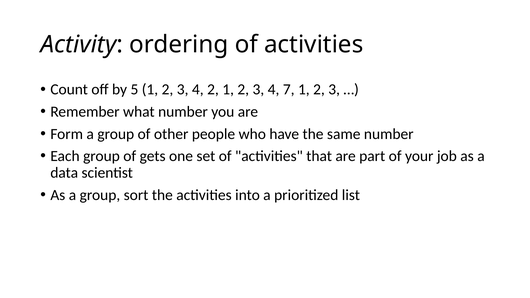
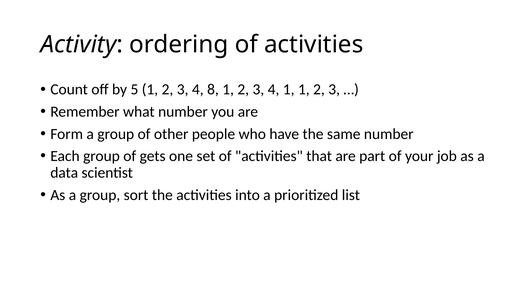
4 2: 2 -> 8
4 7: 7 -> 1
